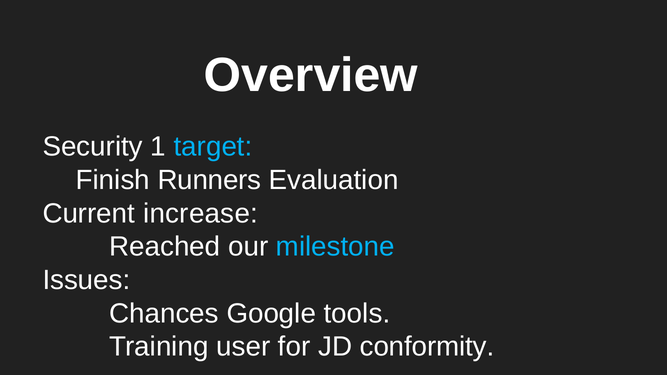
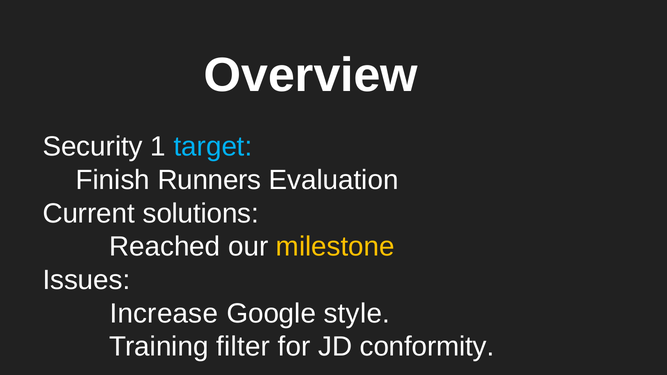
increase: increase -> solutions
milestone colour: light blue -> yellow
Chances: Chances -> Increase
tools: tools -> style
user: user -> filter
